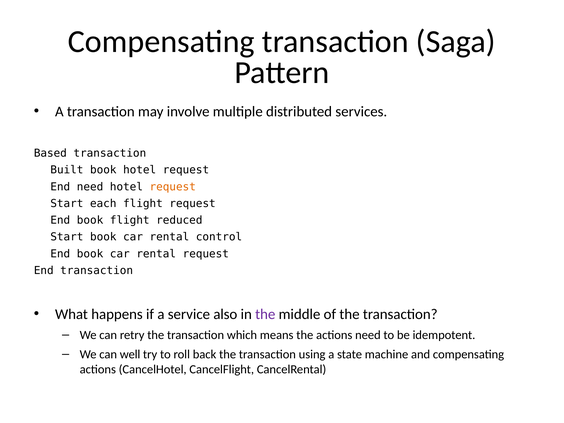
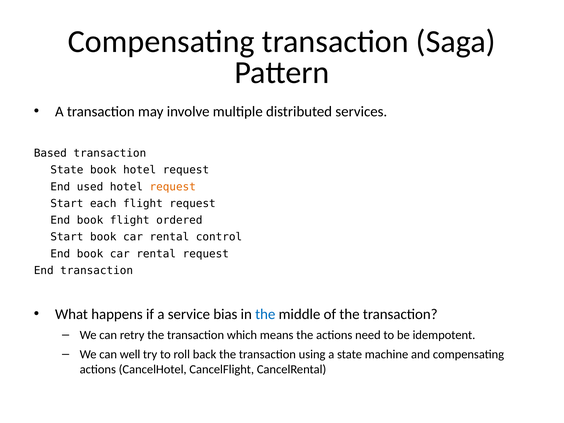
Built at (67, 170): Built -> State
End need: need -> used
reduced: reduced -> ordered
also: also -> bias
the at (265, 314) colour: purple -> blue
